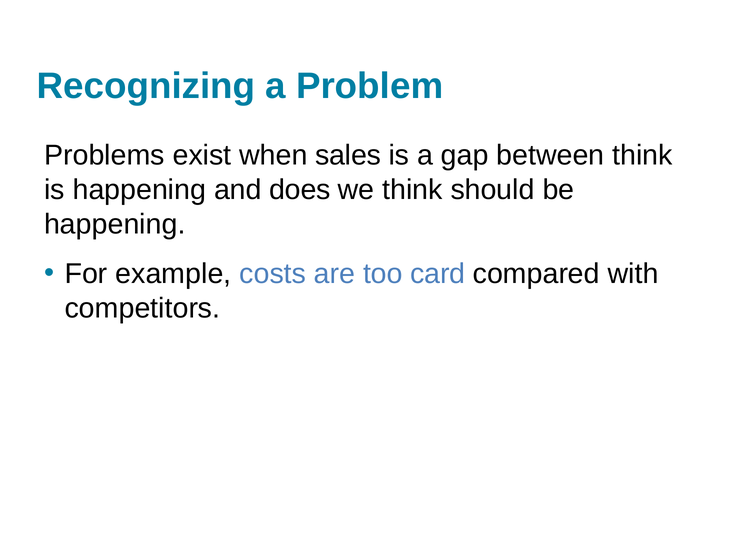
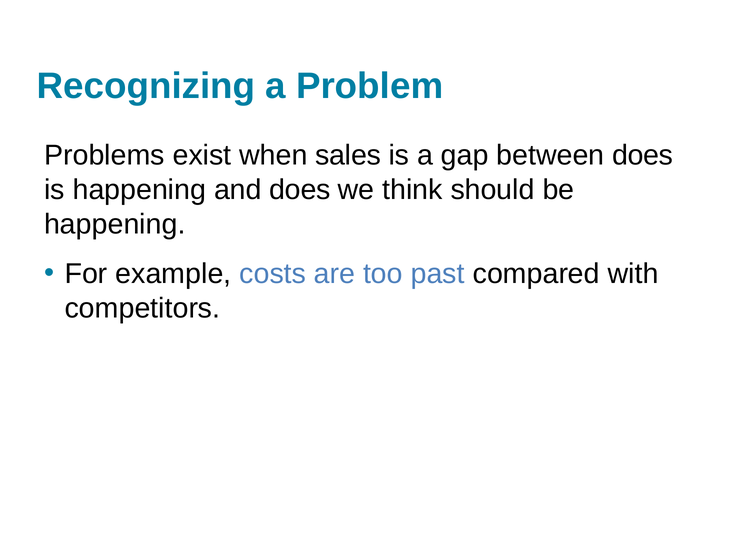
between think: think -> does
card: card -> past
